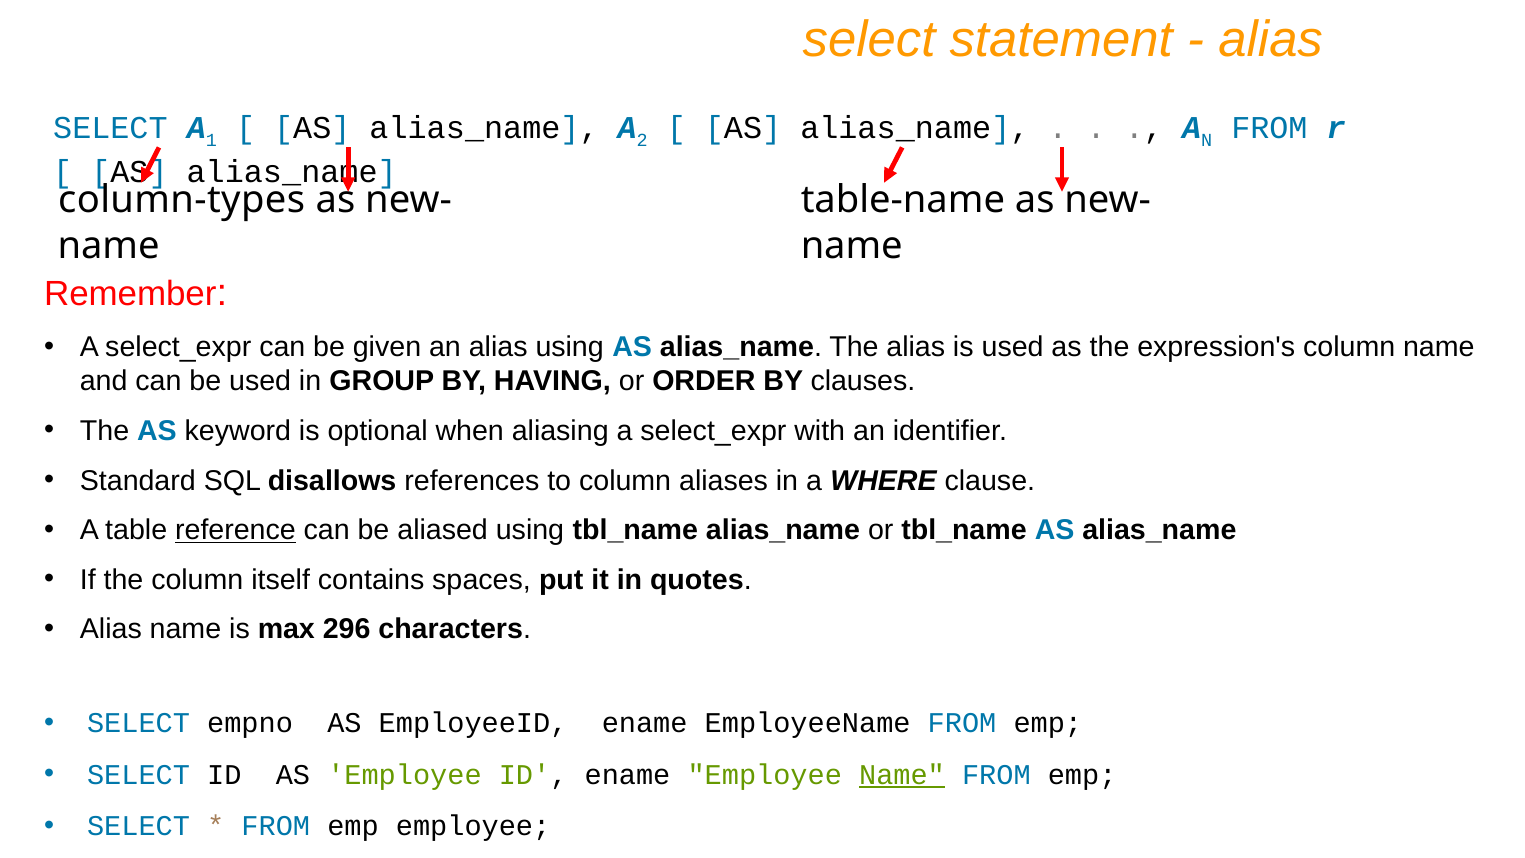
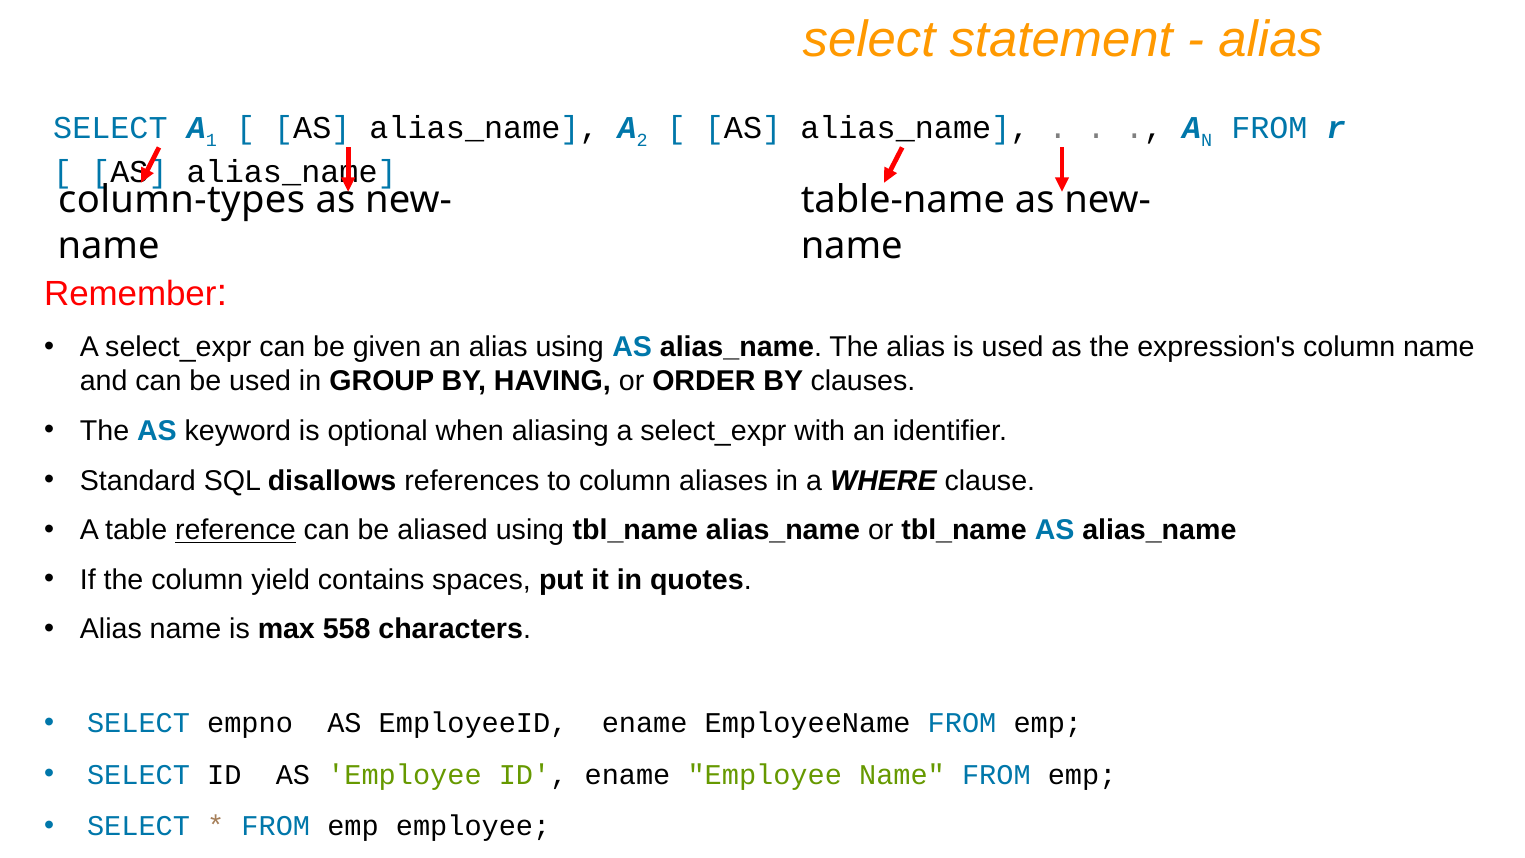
itself: itself -> yield
296: 296 -> 558
Name at (902, 775) underline: present -> none
